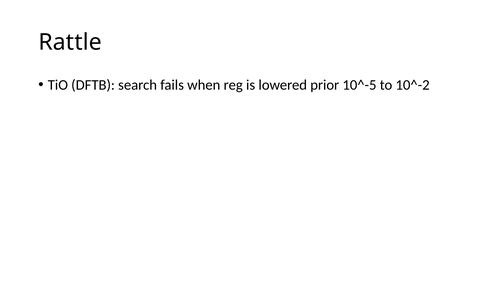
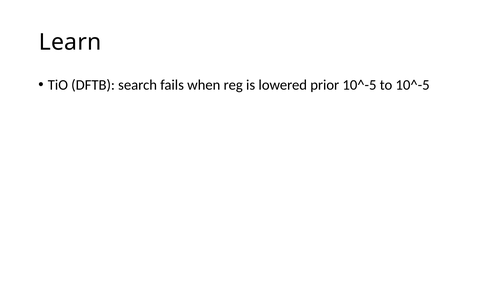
Rattle: Rattle -> Learn
to 10^-2: 10^-2 -> 10^-5
